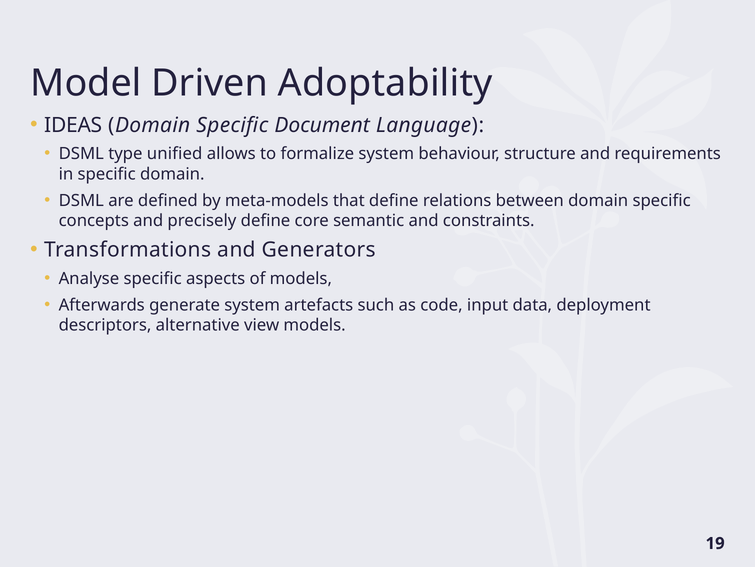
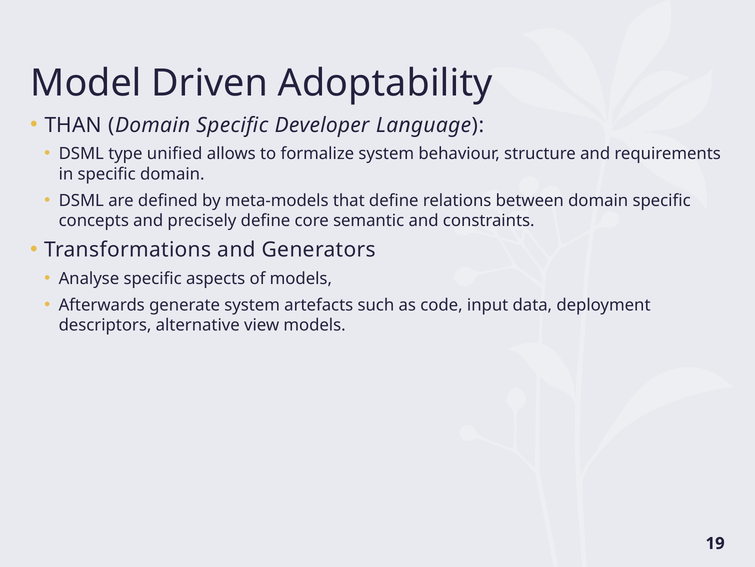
IDEAS: IDEAS -> THAN
Document: Document -> Developer
